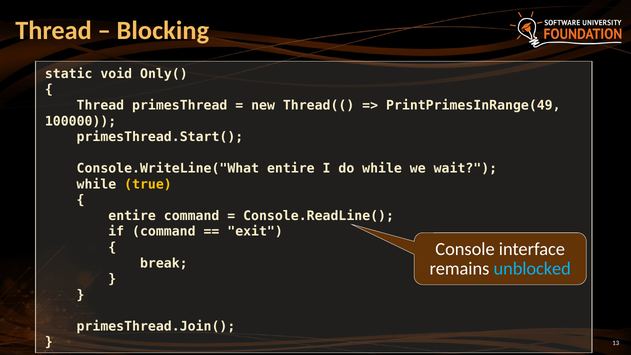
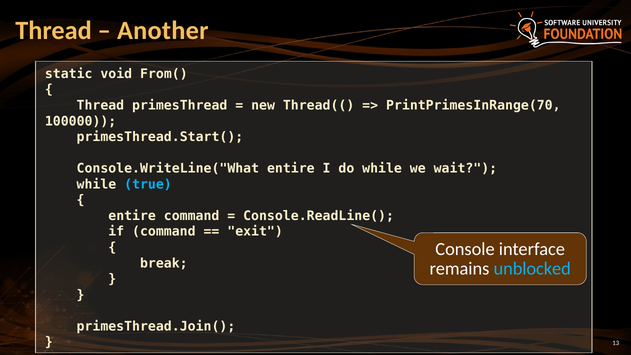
Blocking: Blocking -> Another
Only(: Only( -> From(
PrintPrimesInRange(49: PrintPrimesInRange(49 -> PrintPrimesInRange(70
true colour: yellow -> light blue
